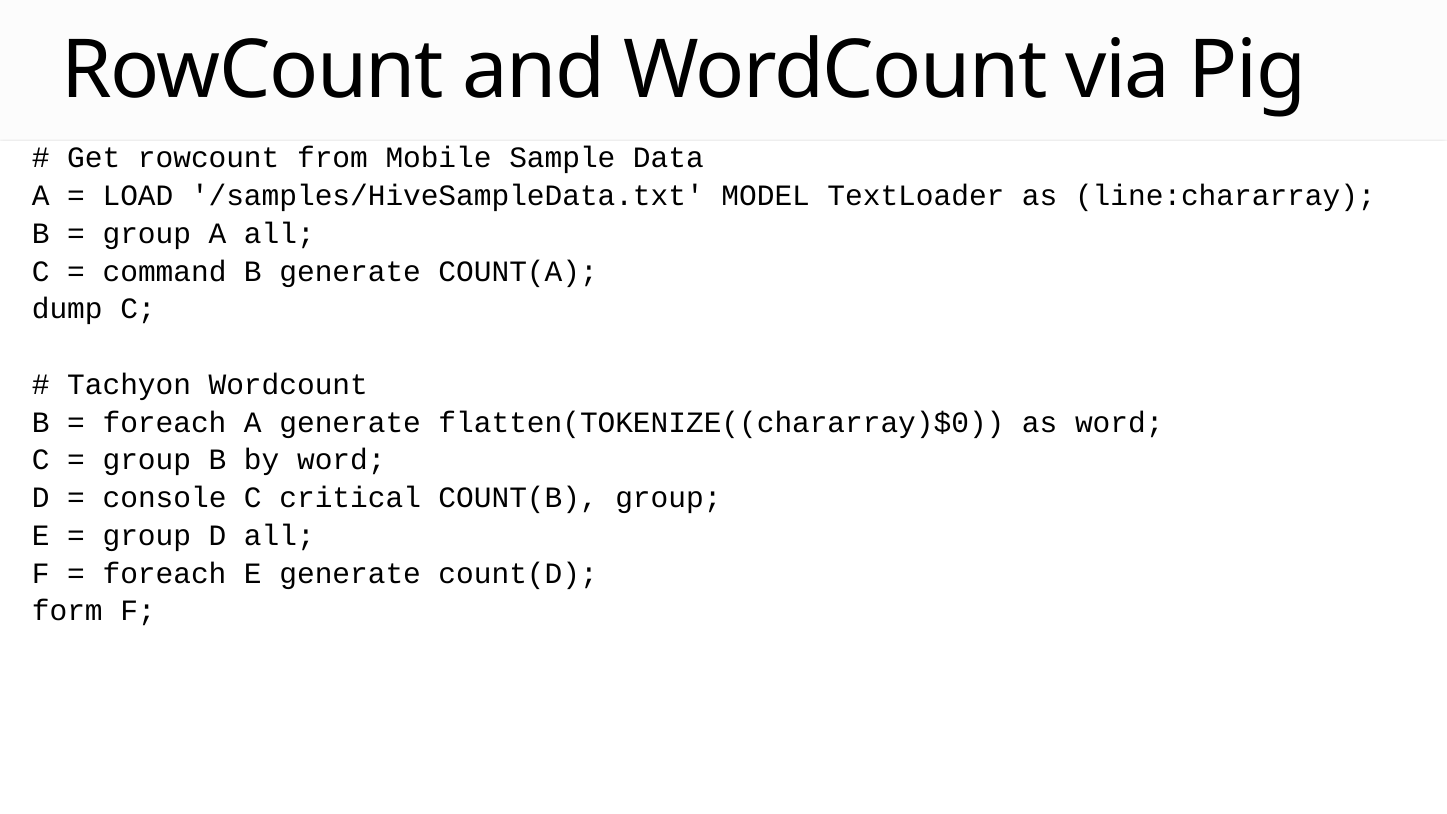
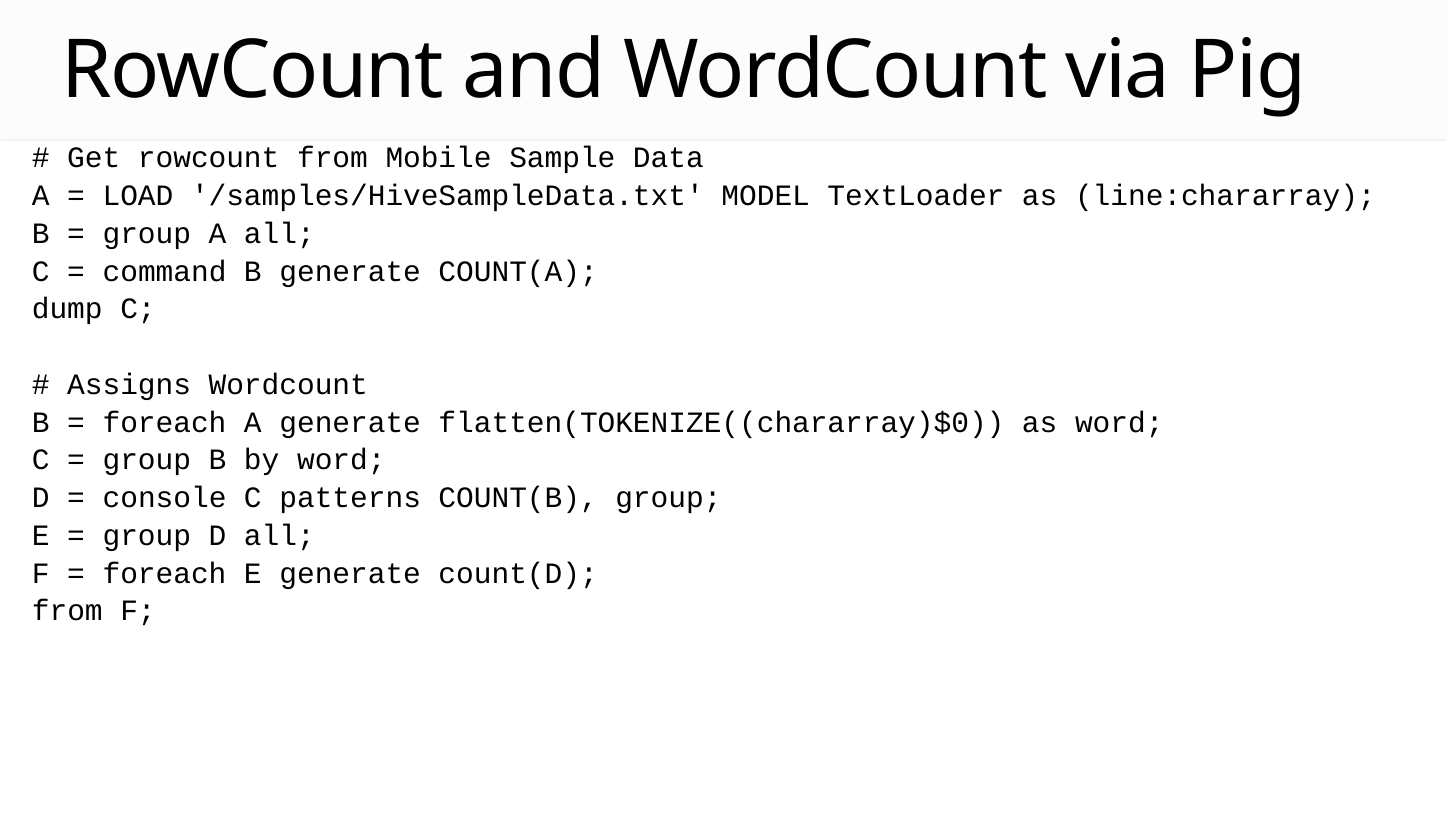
Tachyon: Tachyon -> Assigns
critical: critical -> patterns
form at (67, 611): form -> from
